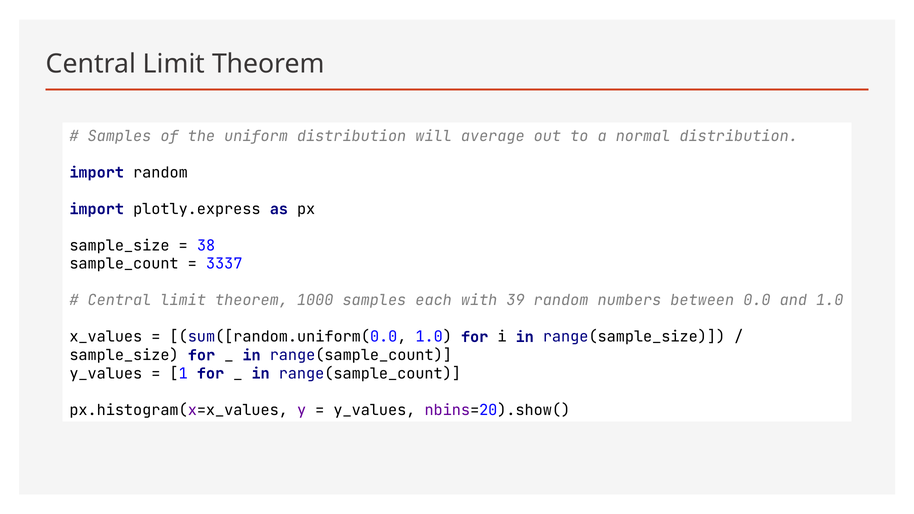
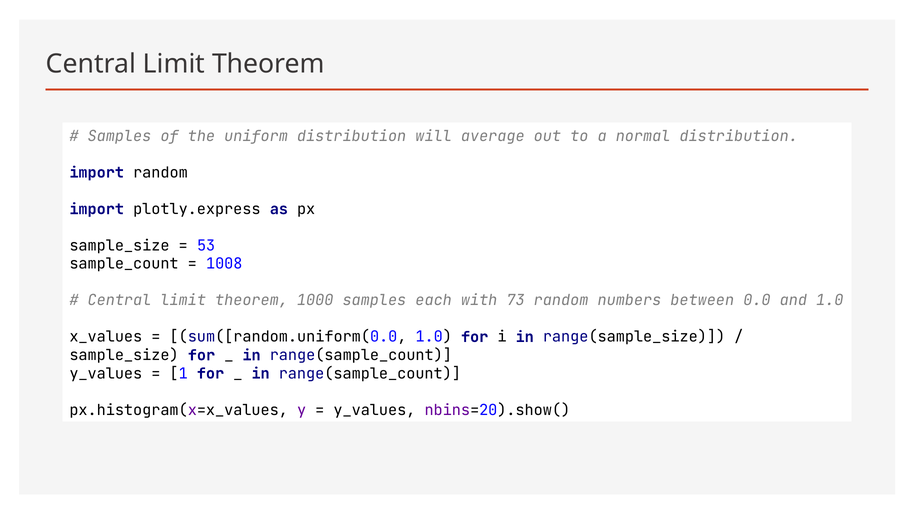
38: 38 -> 53
3337: 3337 -> 1008
39: 39 -> 73
